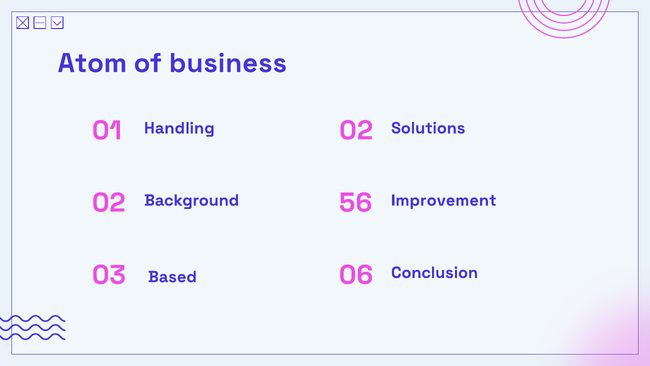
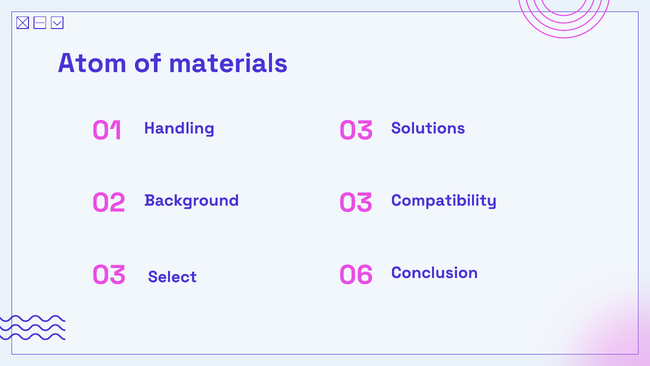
business: business -> materials
01 02: 02 -> 03
02 56: 56 -> 03
Improvement: Improvement -> Compatibility
Based: Based -> Select
